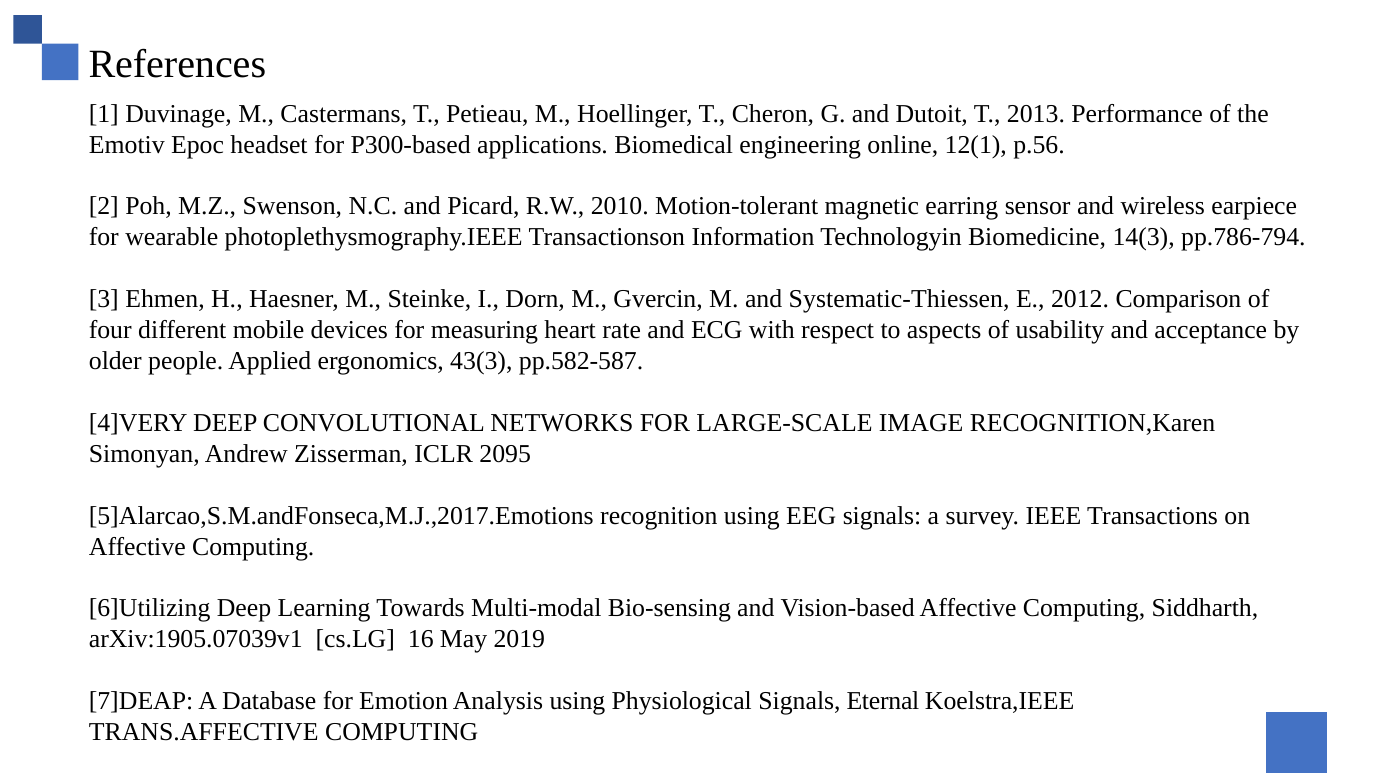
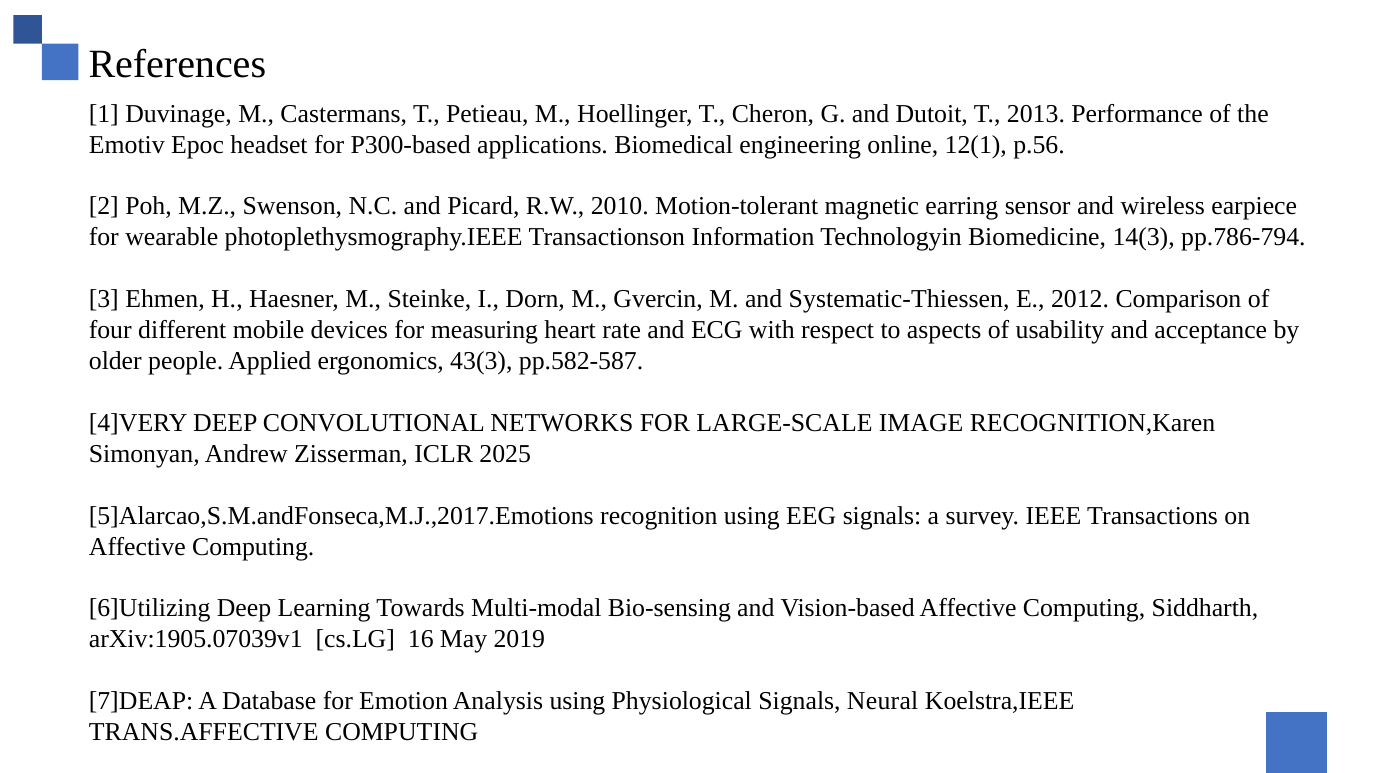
2095: 2095 -> 2025
Eternal: Eternal -> Neural
